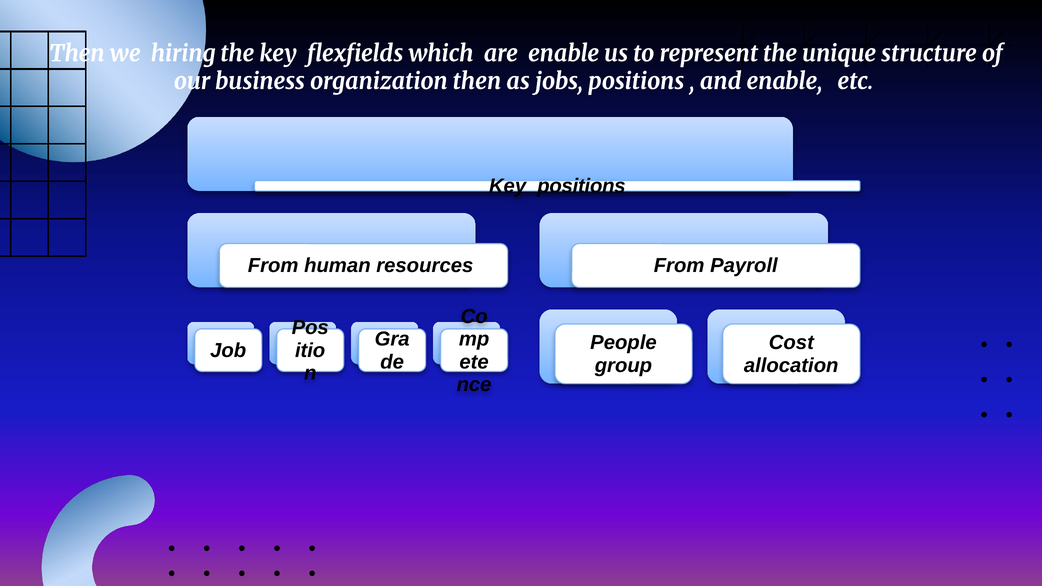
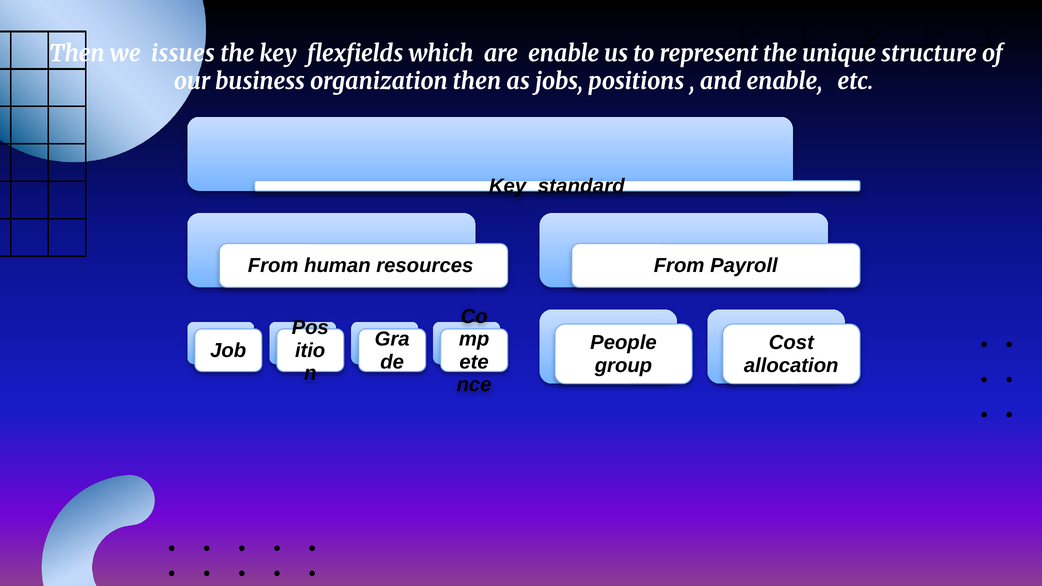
hiring: hiring -> issues
Key positions: positions -> standard
